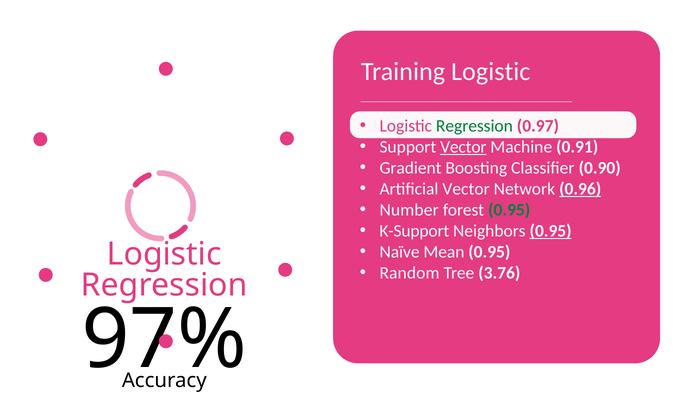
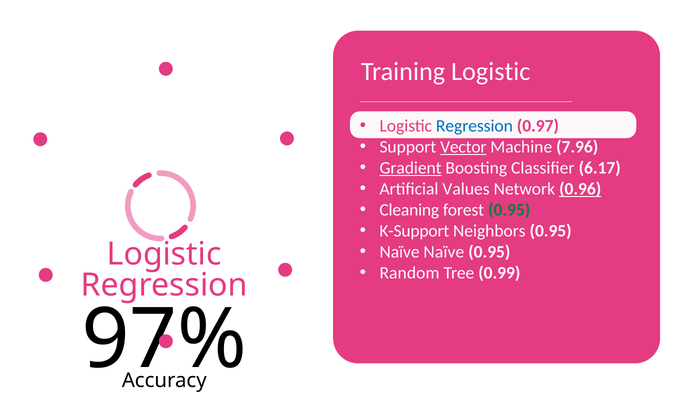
Regression at (474, 126) colour: green -> blue
0.91: 0.91 -> 7.96
Gradient underline: none -> present
0.90: 0.90 -> 6.17
Artificial Vector: Vector -> Values
Number: Number -> Cleaning
0.95 at (551, 231) underline: present -> none
Naïve Mean: Mean -> Naïve
3.76: 3.76 -> 0.99
